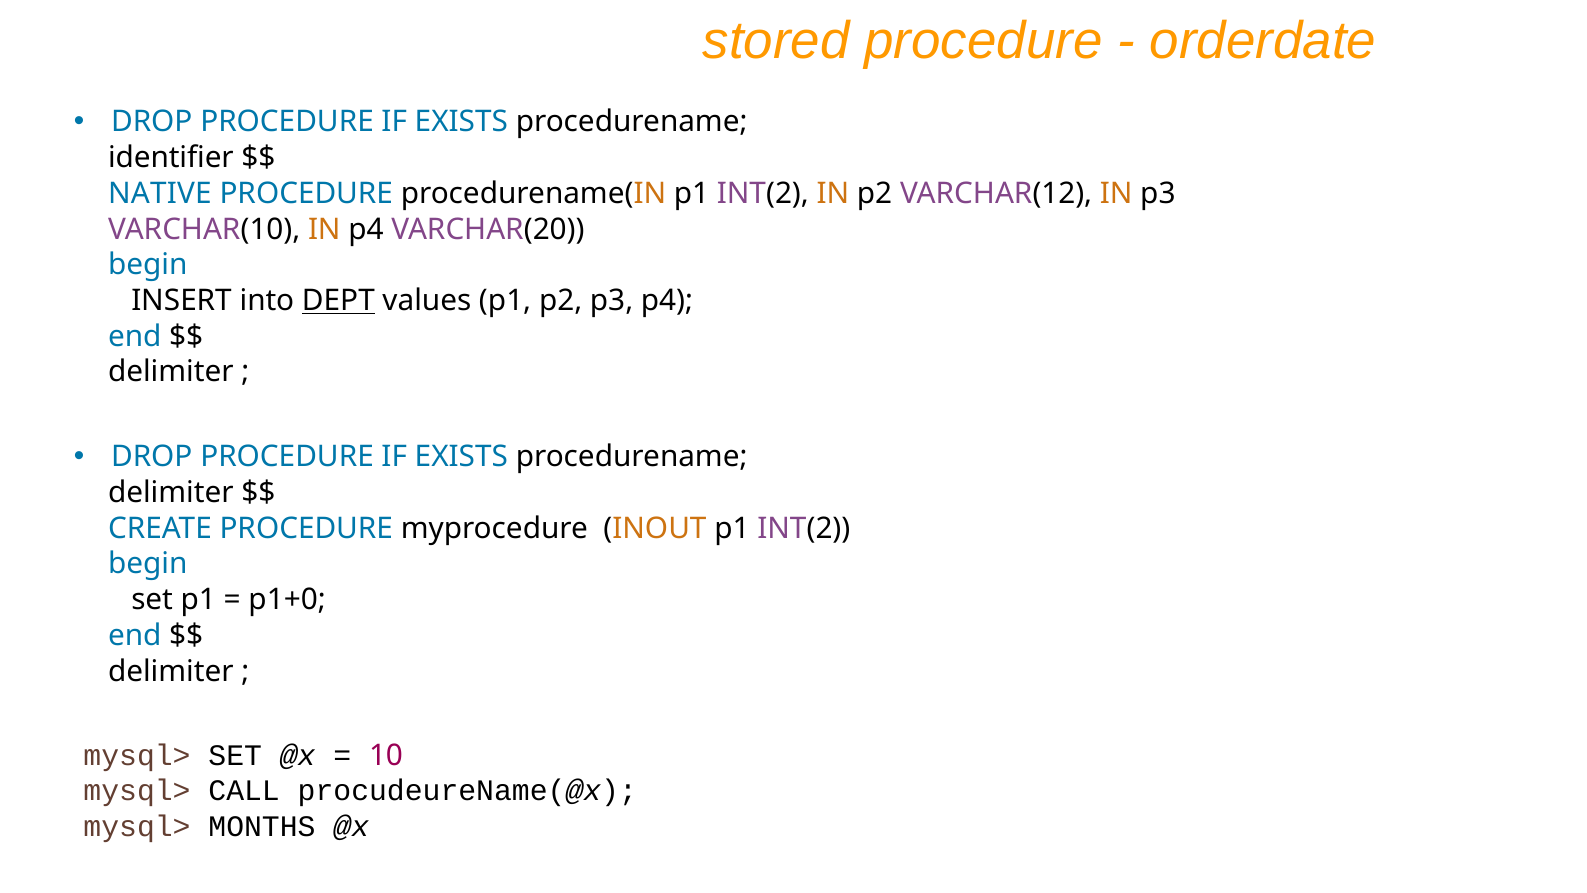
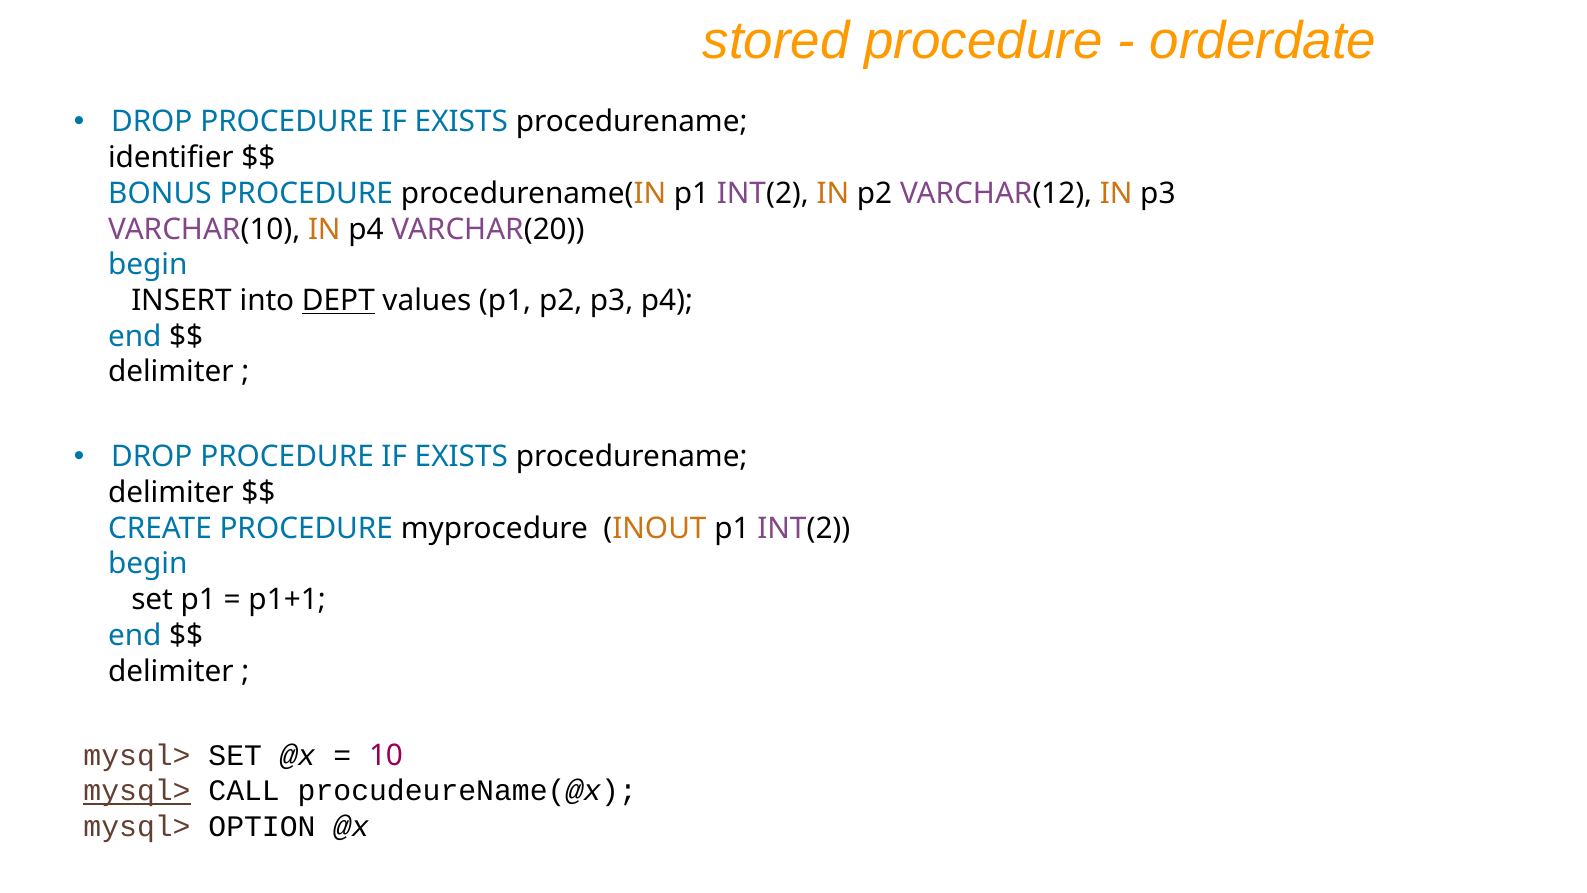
NATIVE: NATIVE -> BONUS
p1+0: p1+0 -> p1+1
mysql> at (137, 791) underline: none -> present
MONTHS: MONTHS -> OPTION
